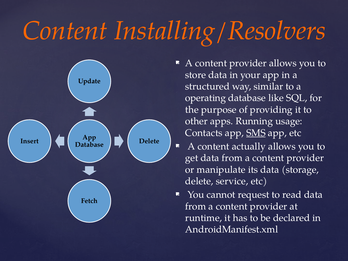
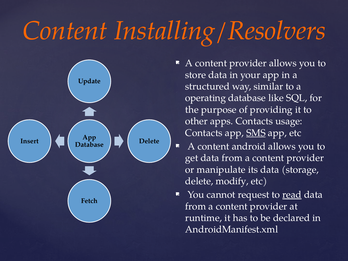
apps Running: Running -> Contacts
actually: actually -> android
service: service -> modify
read underline: none -> present
